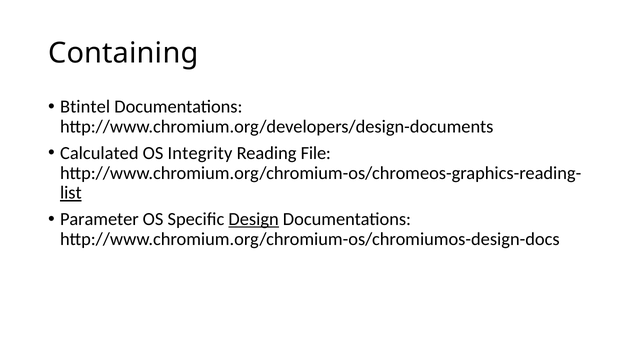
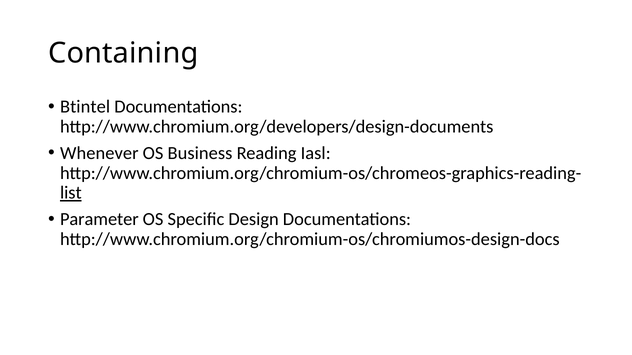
Calculated: Calculated -> Whenever
Integrity: Integrity -> Business
File: File -> Iasl
Design underline: present -> none
